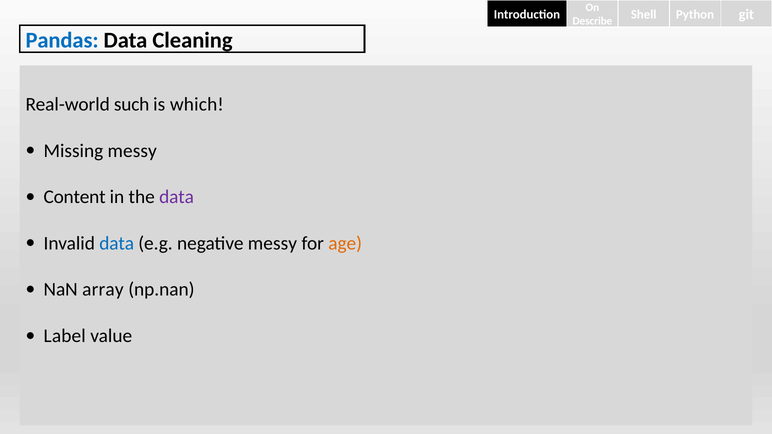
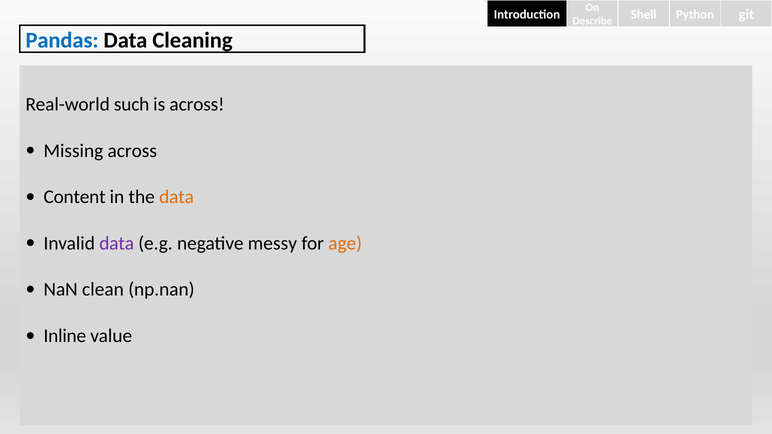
is which: which -> across
Missing messy: messy -> across
data at (177, 197) colour: purple -> orange
data at (117, 243) colour: blue -> purple
array: array -> clean
Label: Label -> Inline
